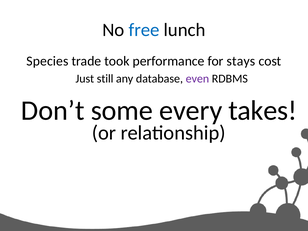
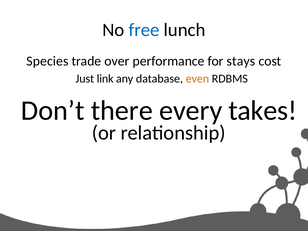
took: took -> over
still: still -> link
even colour: purple -> orange
some: some -> there
